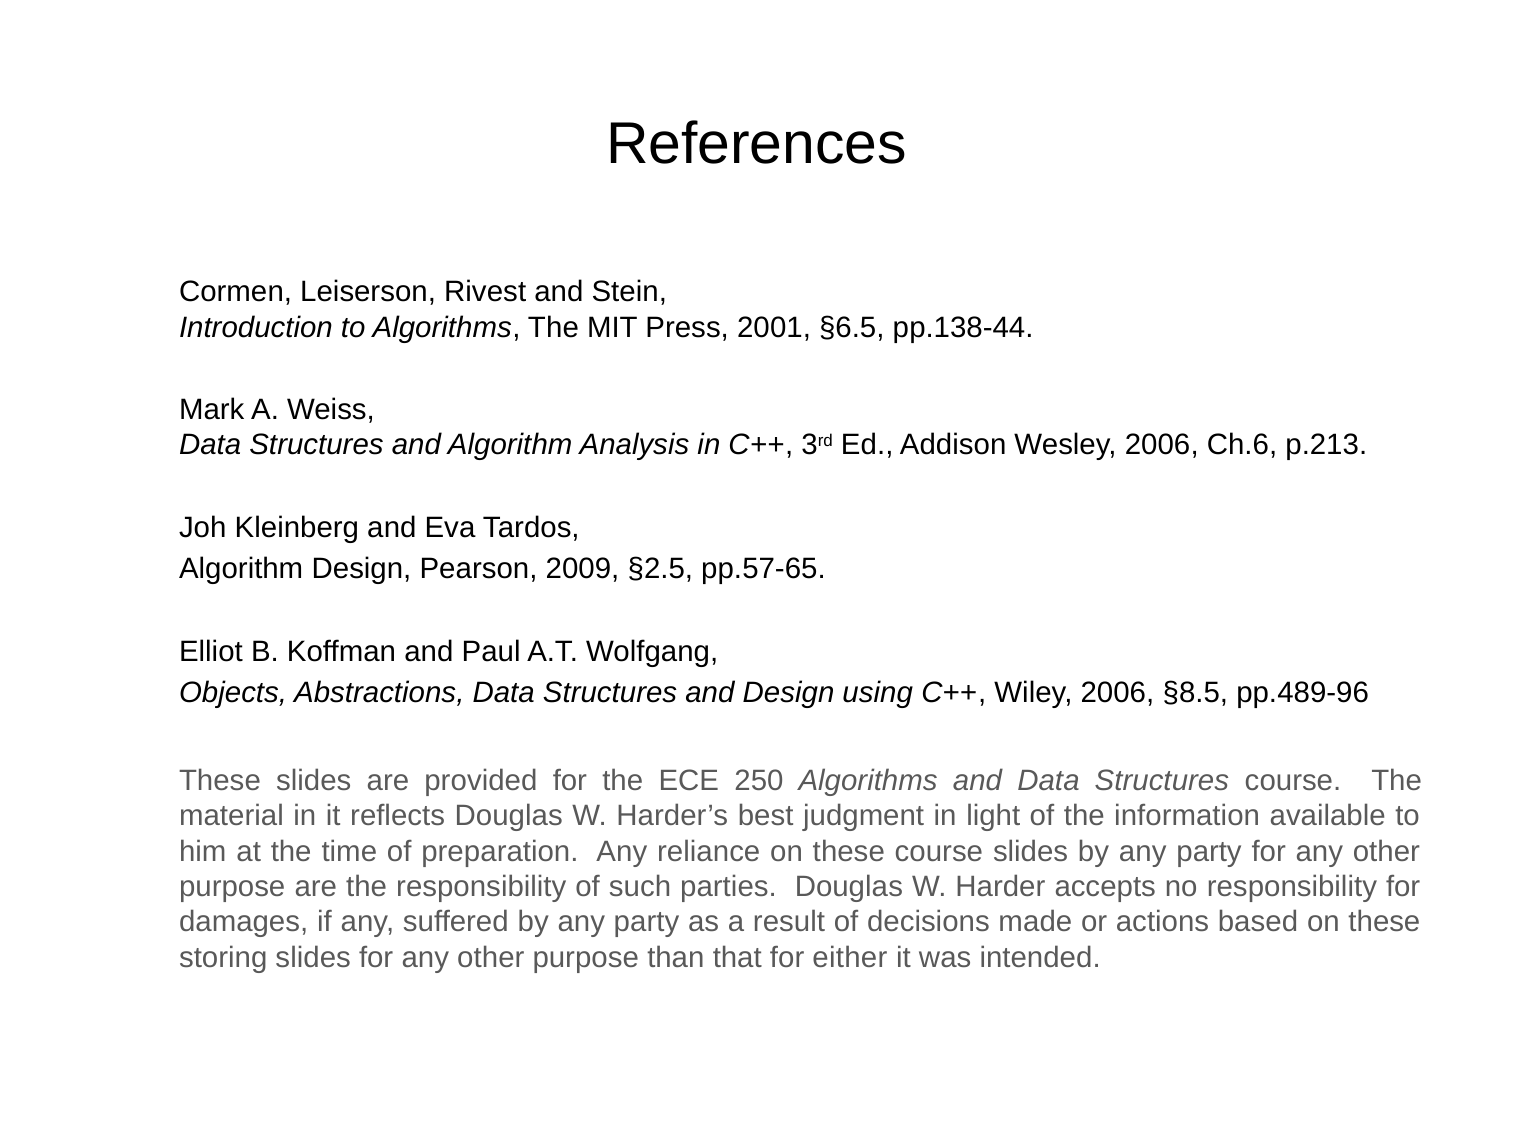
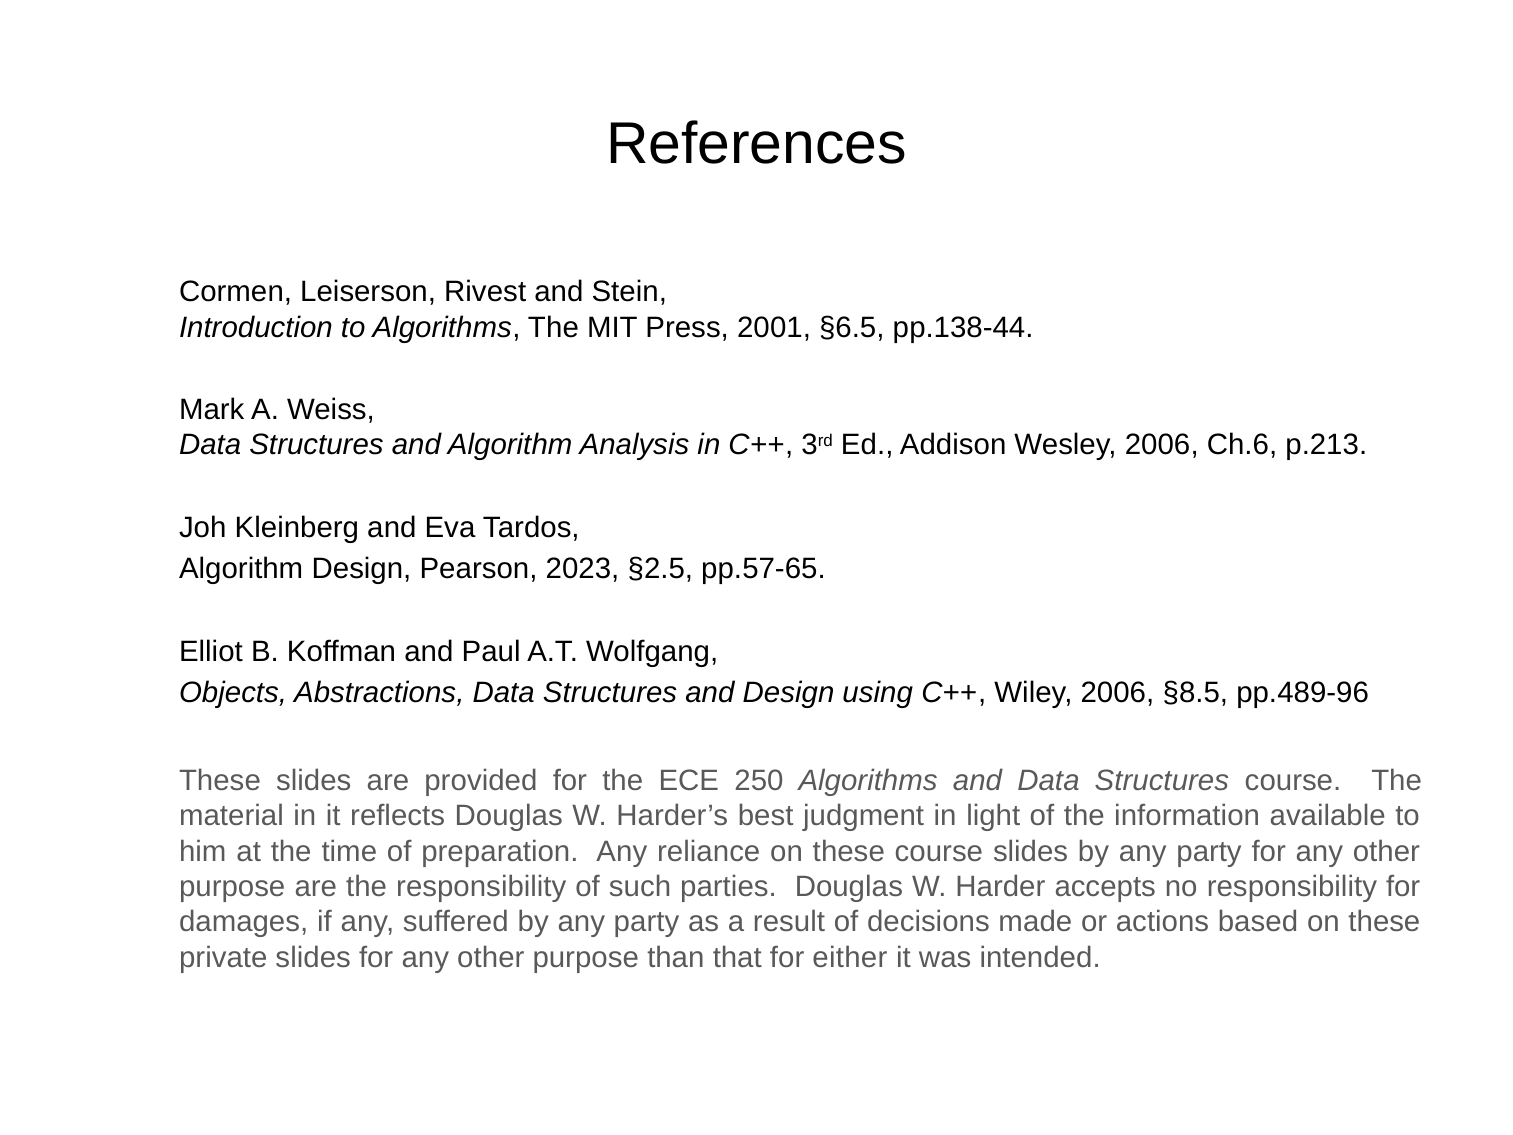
2009: 2009 -> 2023
storing: storing -> private
